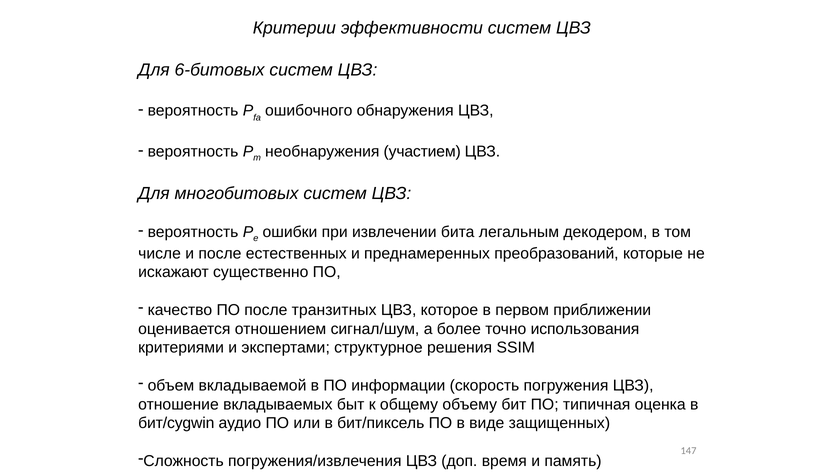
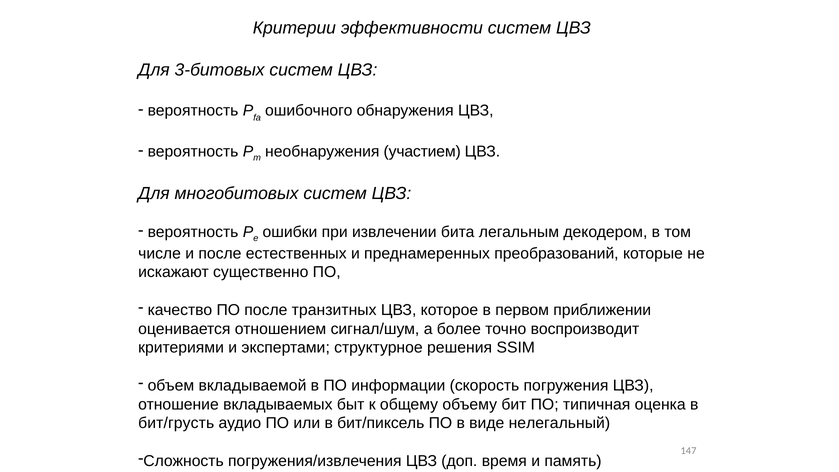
6-битовых: 6-битовых -> 3-битовых
использования: использования -> воспроизводит
бит/cygwin: бит/cygwin -> бит/грусть
защищенных: защищенных -> нелегальный
